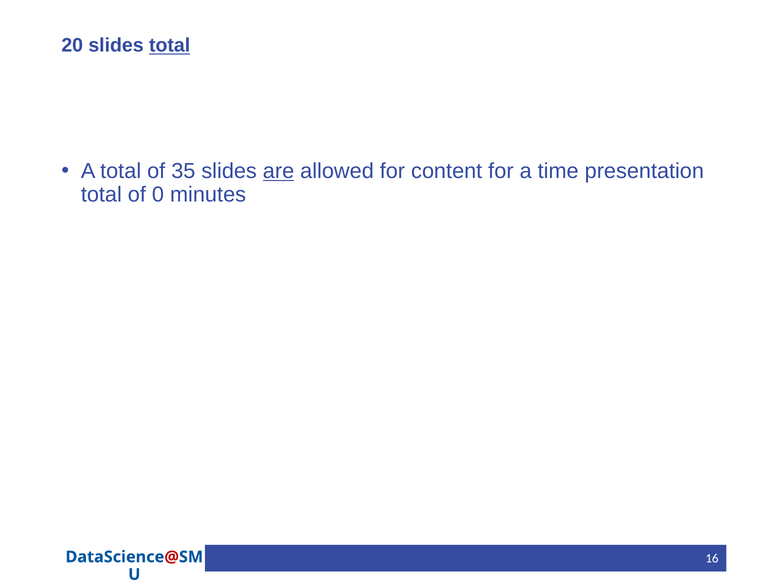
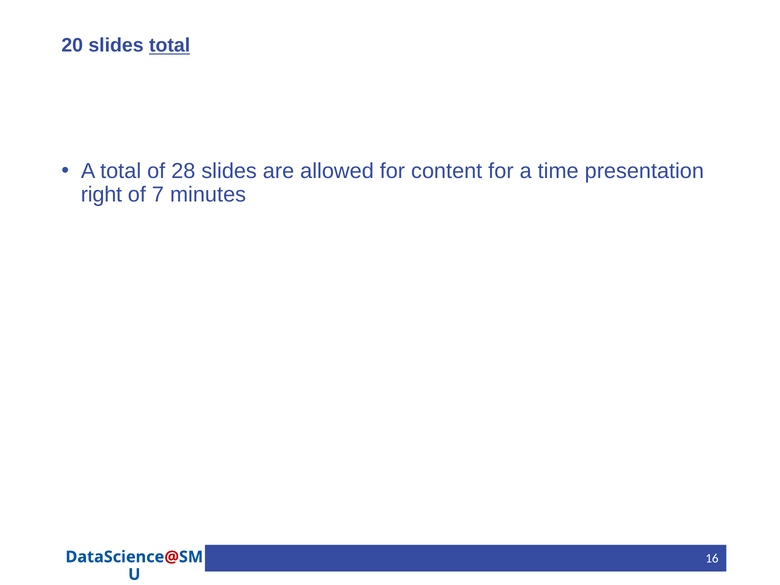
35: 35 -> 28
are underline: present -> none
total at (101, 195): total -> right
0: 0 -> 7
